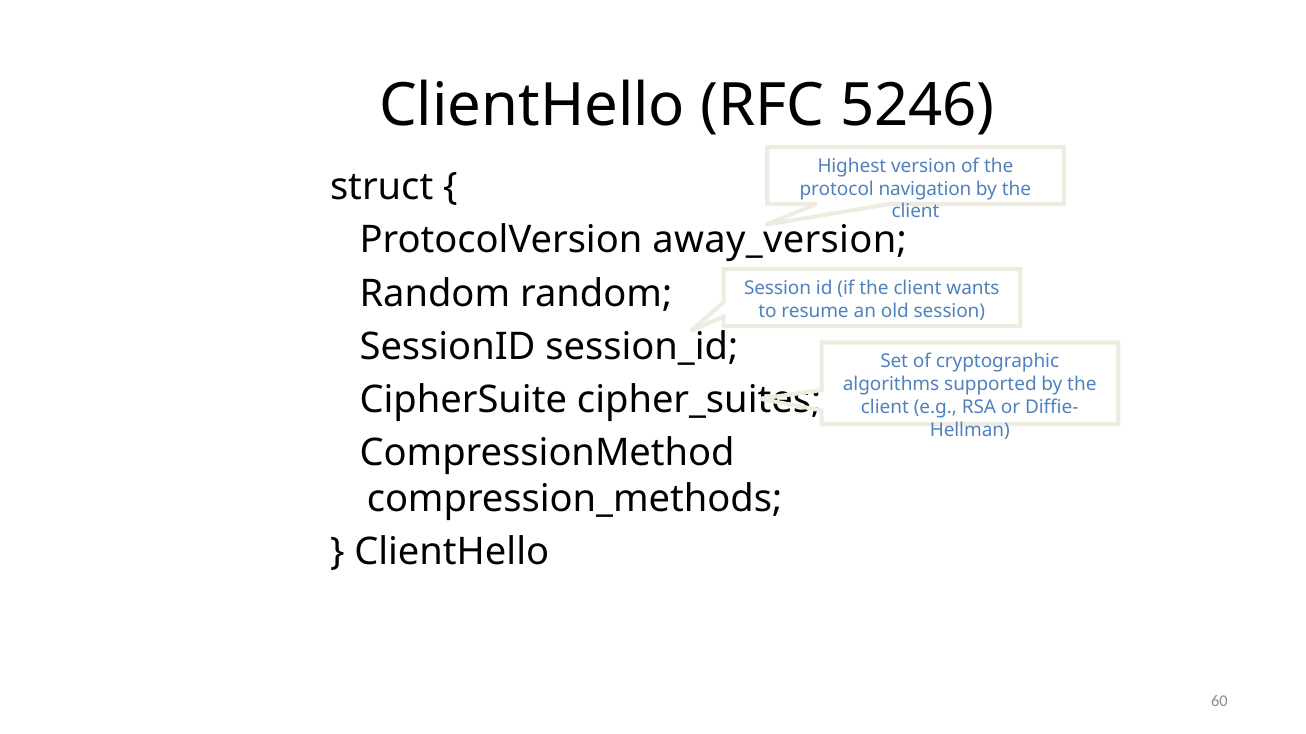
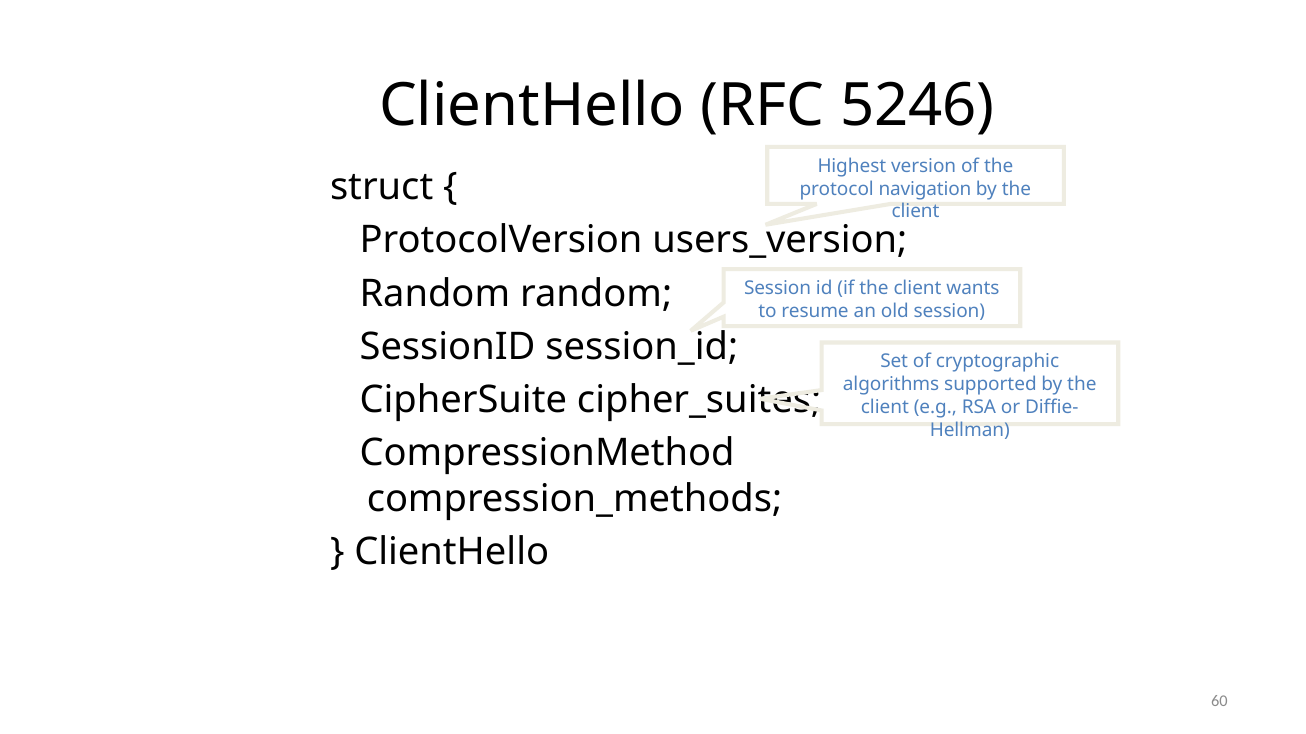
away_version: away_version -> users_version
